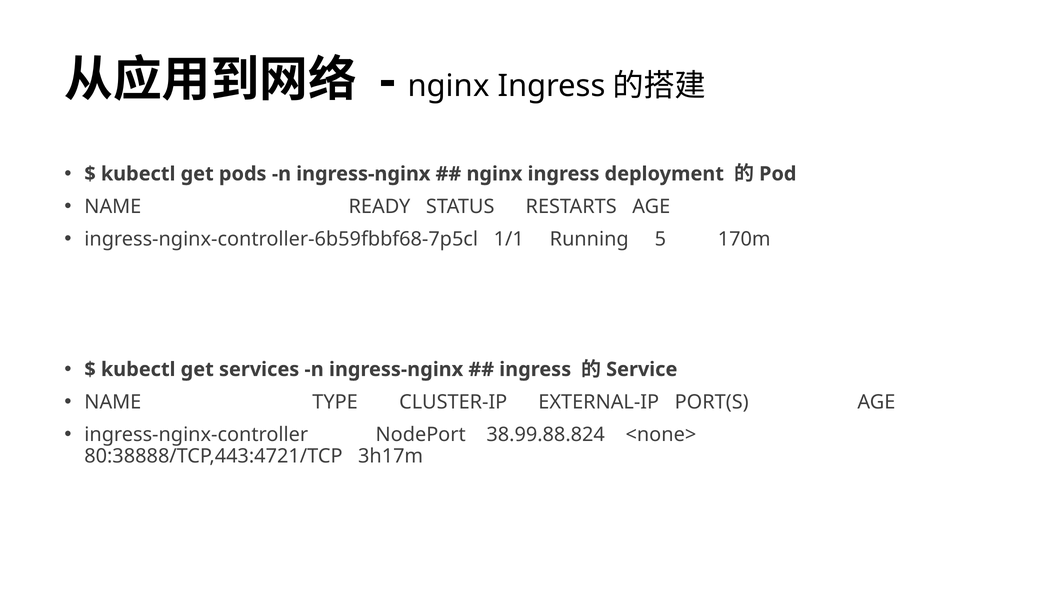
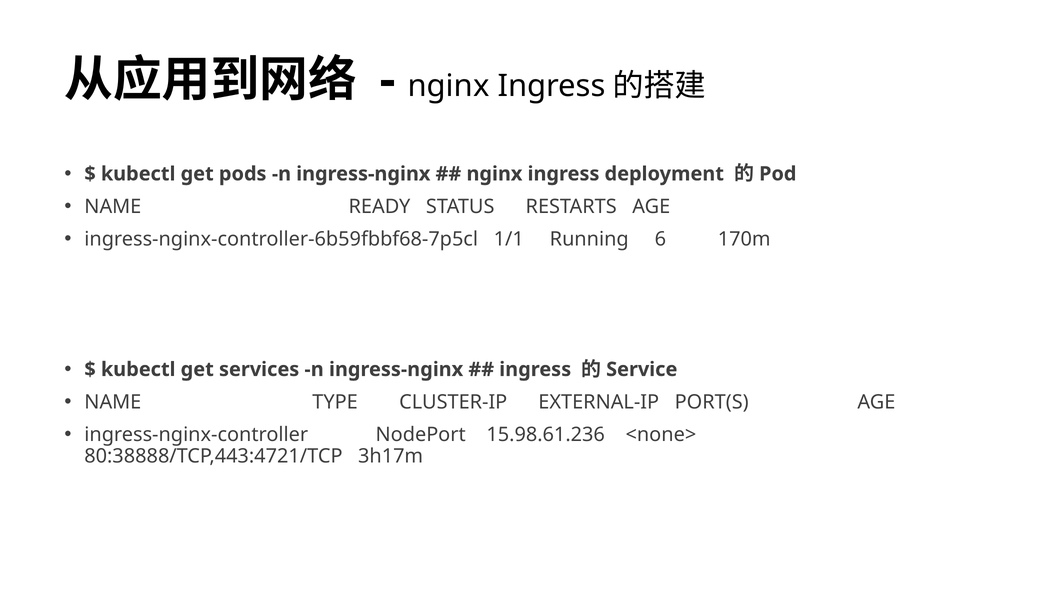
5: 5 -> 6
38.99.88.824: 38.99.88.824 -> 15.98.61.236
